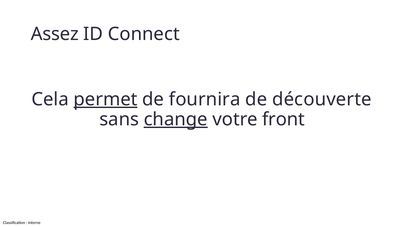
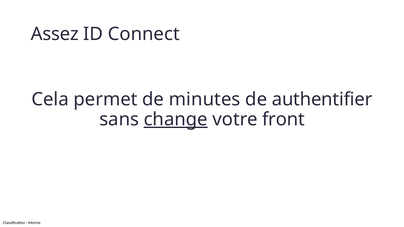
permet underline: present -> none
fournira: fournira -> minutes
découverte: découverte -> authentifier
